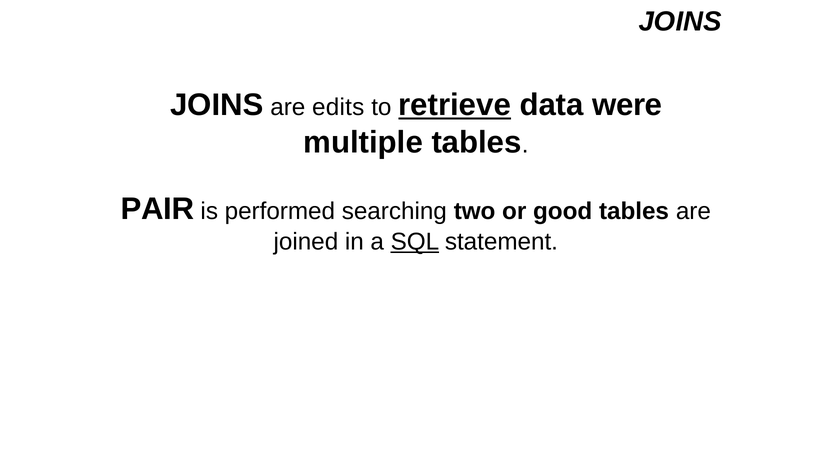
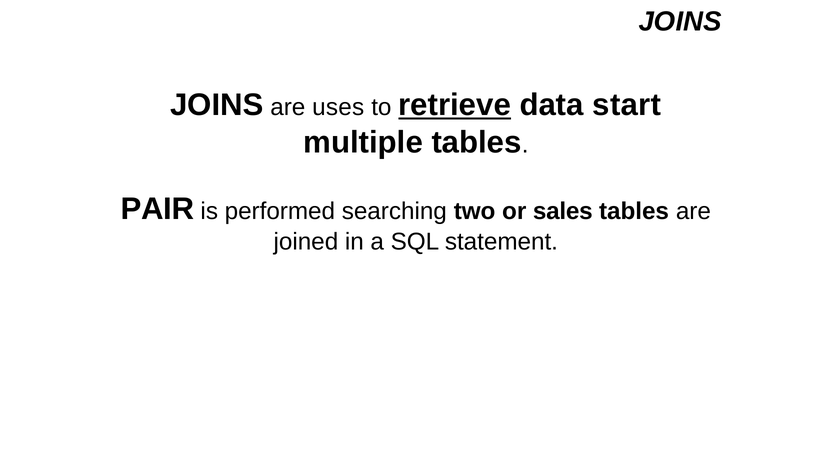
edits: edits -> uses
were: were -> start
good: good -> sales
SQL underline: present -> none
